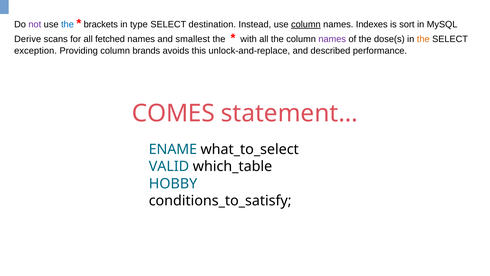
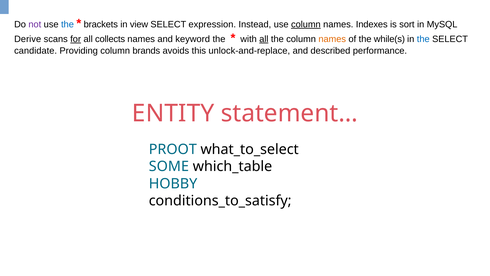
type: type -> view
destination: destination -> expression
for underline: none -> present
fetched: fetched -> collects
smallest: smallest -> keyword
all at (264, 39) underline: none -> present
names at (332, 39) colour: purple -> orange
dose(s: dose(s -> while(s
the at (423, 39) colour: orange -> blue
exception: exception -> candidate
COMES: COMES -> ENTITY
ENAME: ENAME -> PROOT
VALID: VALID -> SOME
